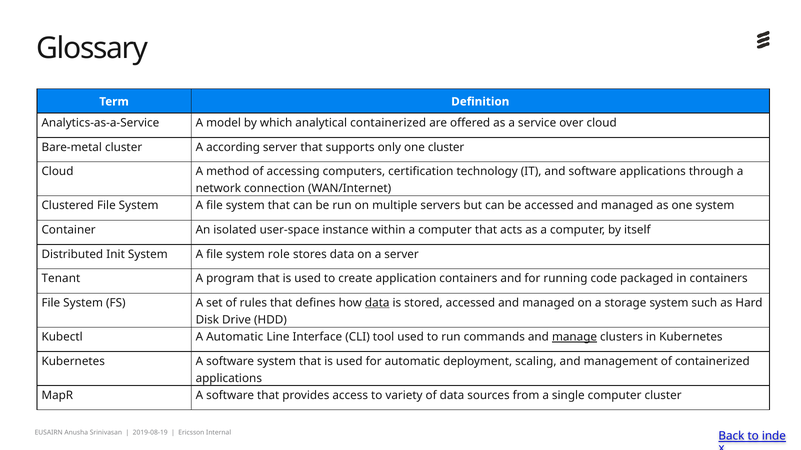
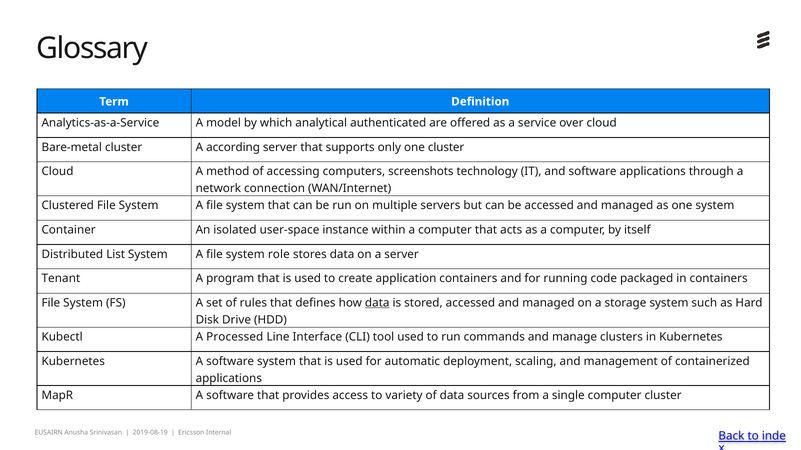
analytical containerized: containerized -> authenticated
certification: certification -> screenshots
Init: Init -> List
A Automatic: Automatic -> Processed
manage underline: present -> none
